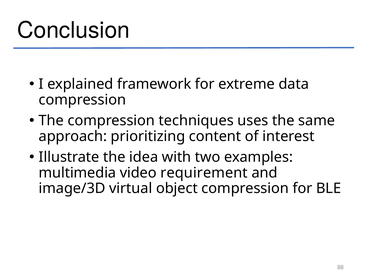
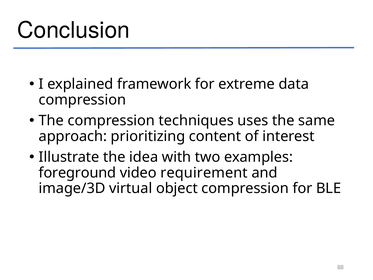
multimedia: multimedia -> foreground
